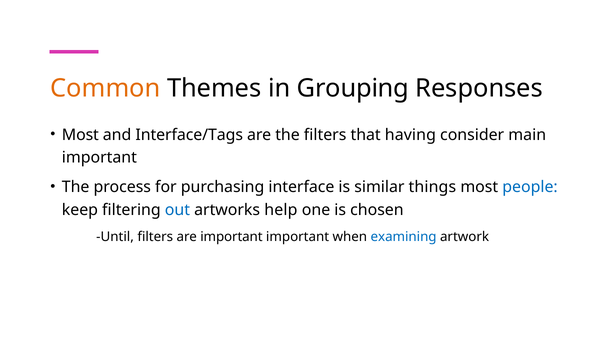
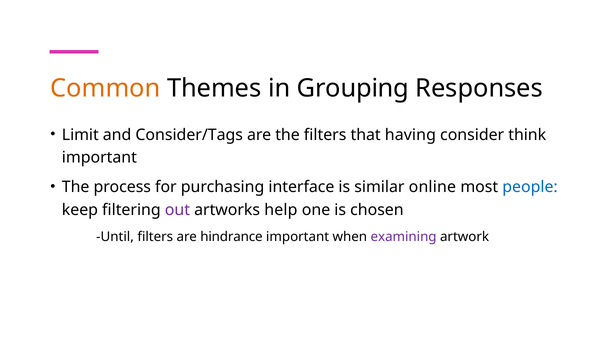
Most at (80, 135): Most -> Limit
Interface/Tags: Interface/Tags -> Consider/Tags
main: main -> think
things: things -> online
out colour: blue -> purple
are important: important -> hindrance
examining colour: blue -> purple
